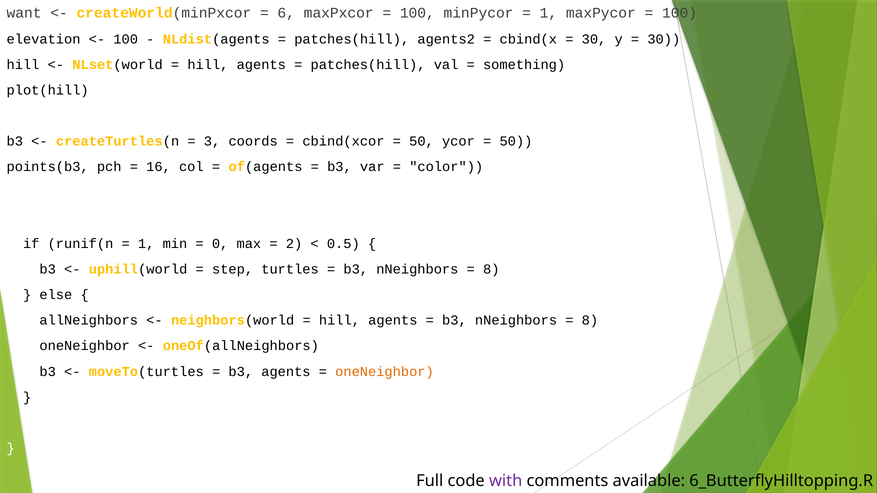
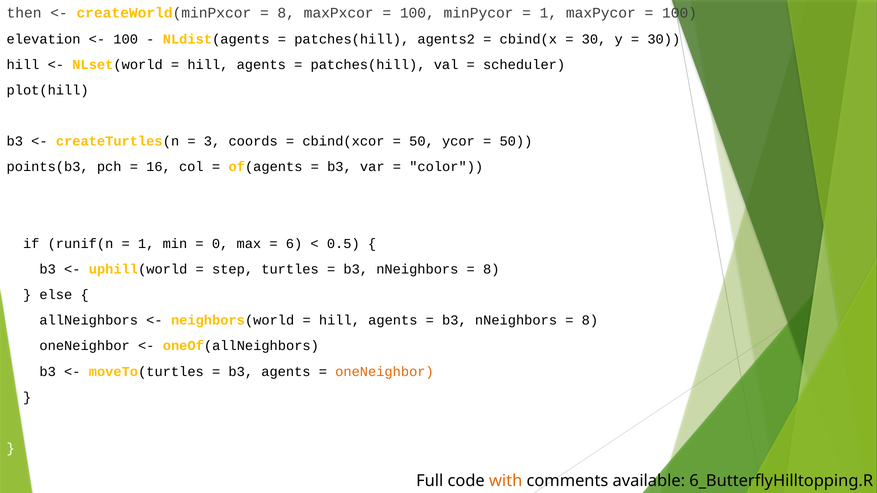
want: want -> then
6 at (286, 13): 6 -> 8
something: something -> scheduler
2: 2 -> 6
with at (506, 481) colour: purple -> orange
